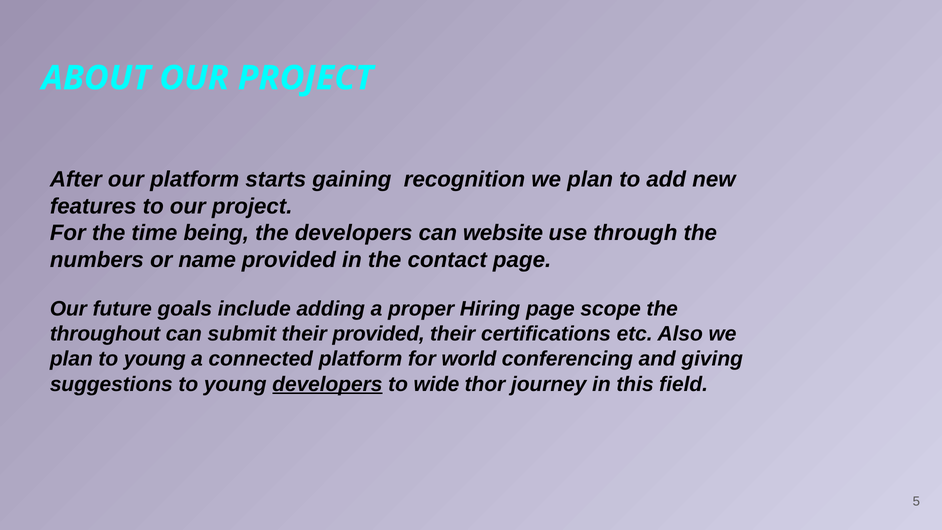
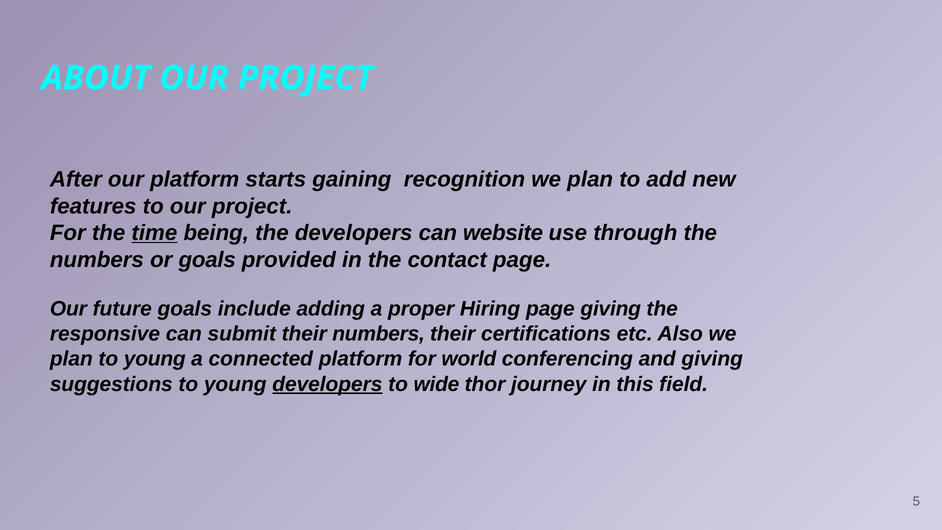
time underline: none -> present
or name: name -> goals
page scope: scope -> giving
throughout: throughout -> responsive
their provided: provided -> numbers
